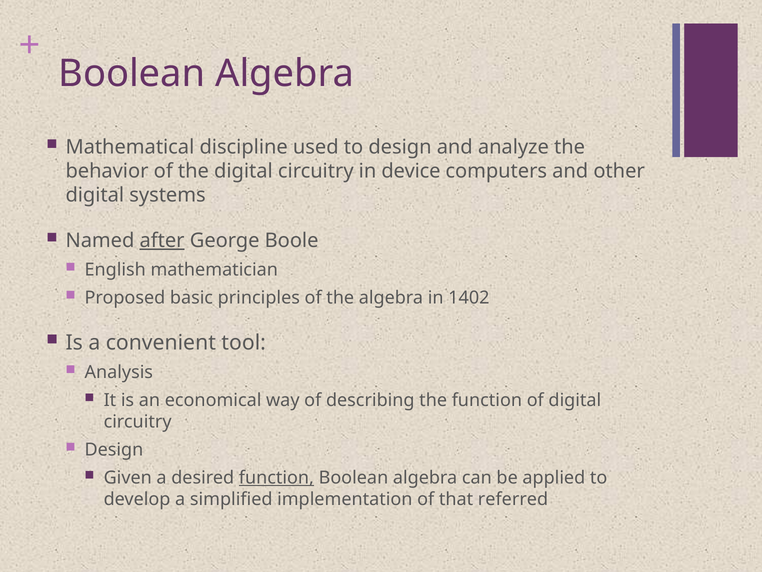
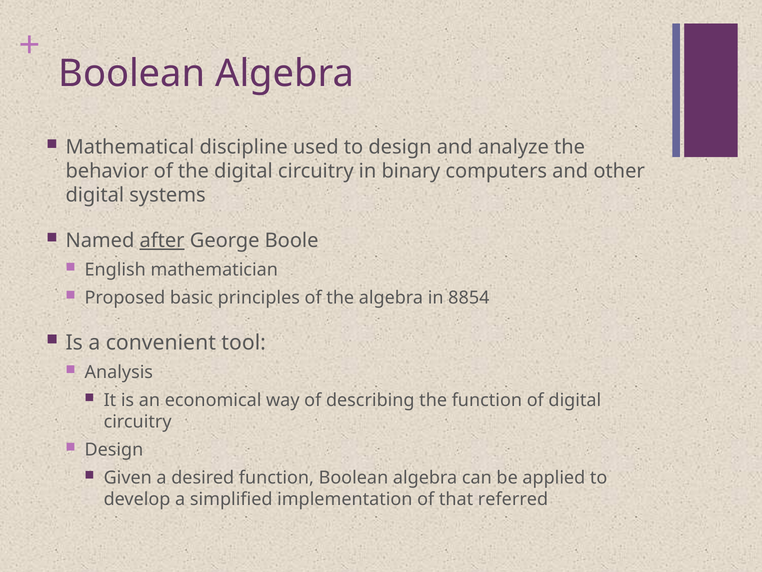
device: device -> binary
1402: 1402 -> 8854
function at (276, 477) underline: present -> none
